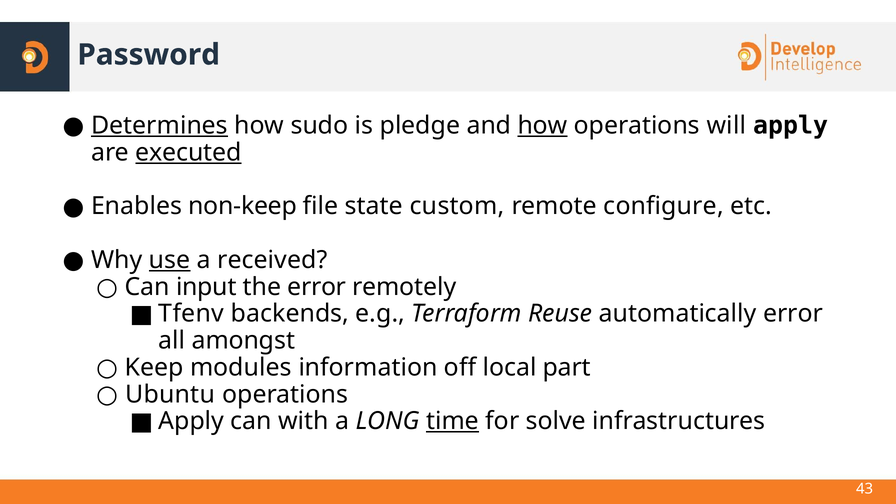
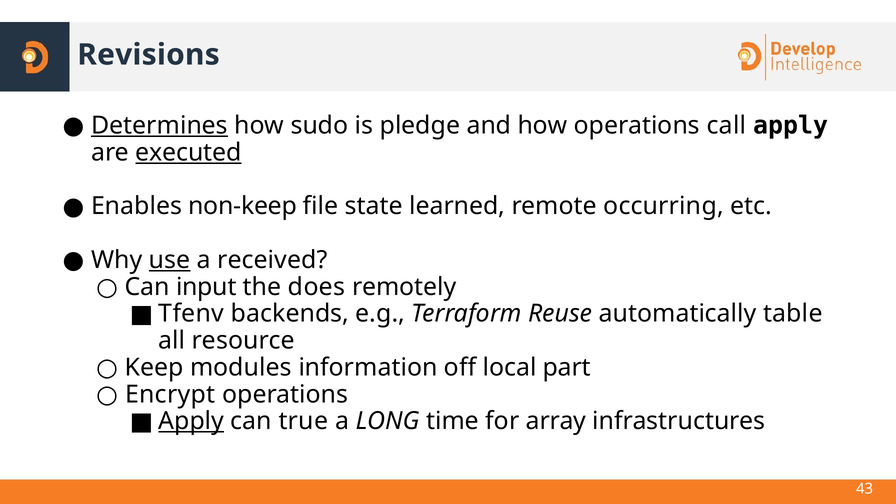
Password: Password -> Revisions
how at (543, 126) underline: present -> none
will: will -> call
custom: custom -> learned
configure: configure -> occurring
the error: error -> does
automatically error: error -> table
amongst: amongst -> resource
Ubuntu: Ubuntu -> Encrypt
Apply at (191, 421) underline: none -> present
with: with -> true
time underline: present -> none
solve: solve -> array
